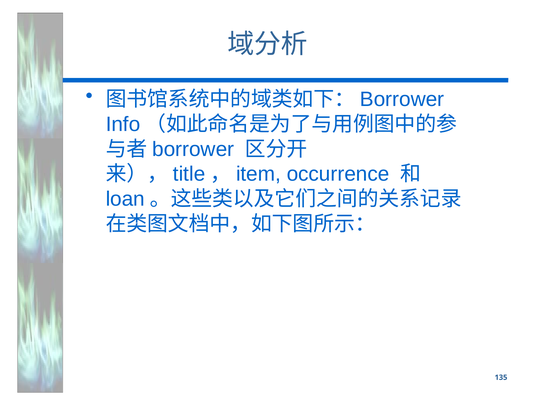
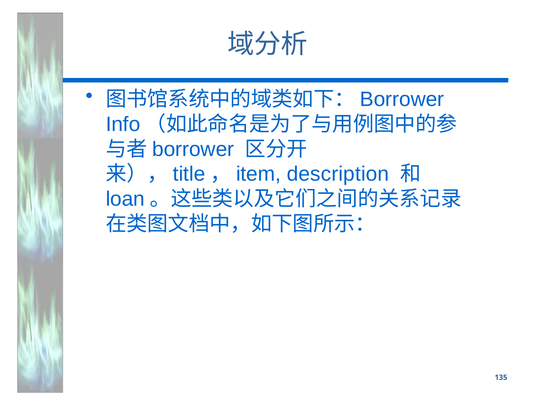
occurrence: occurrence -> description
